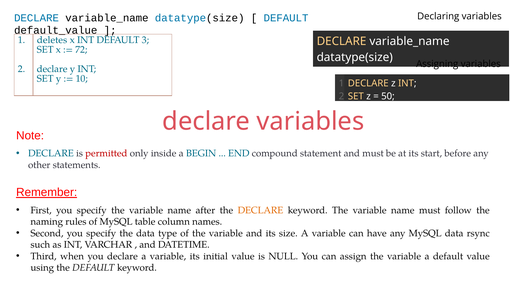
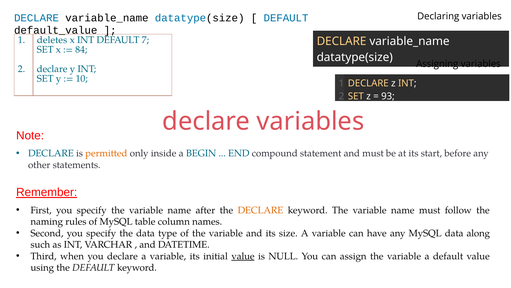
3: 3 -> 7
72: 72 -> 84
50: 50 -> 93
permitted colour: red -> orange
rsync: rsync -> along
value at (243, 256) underline: none -> present
